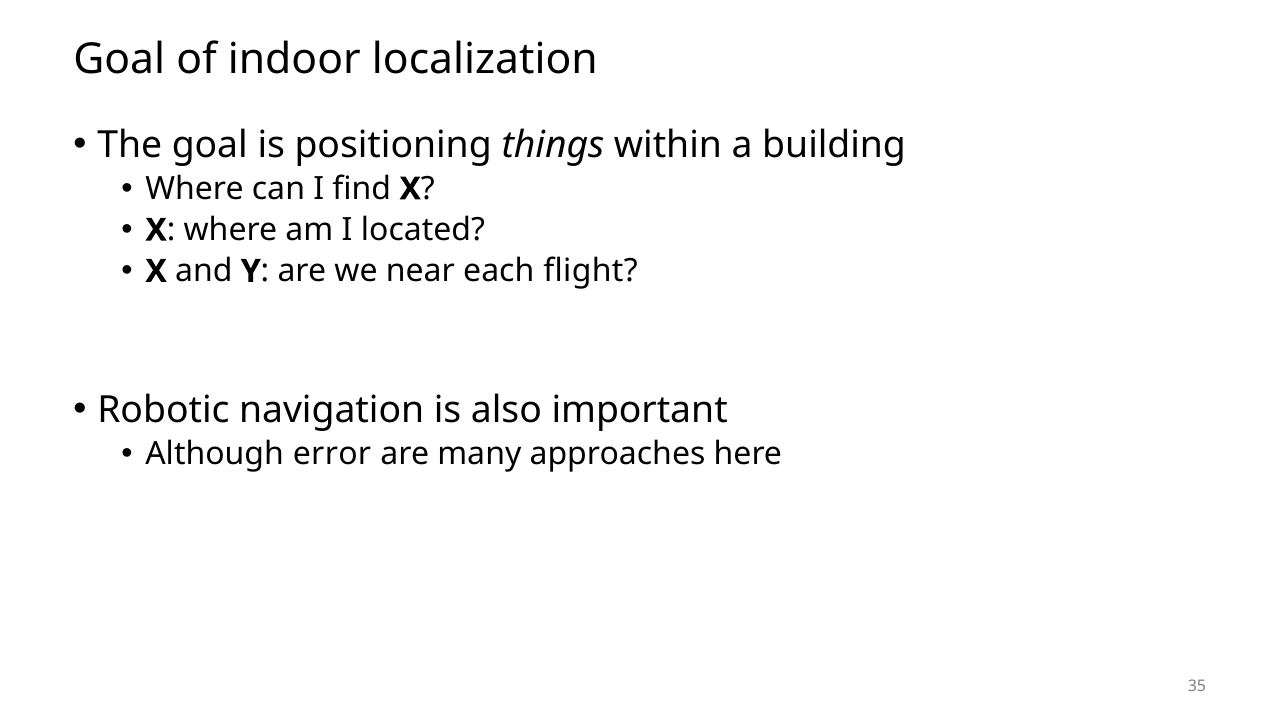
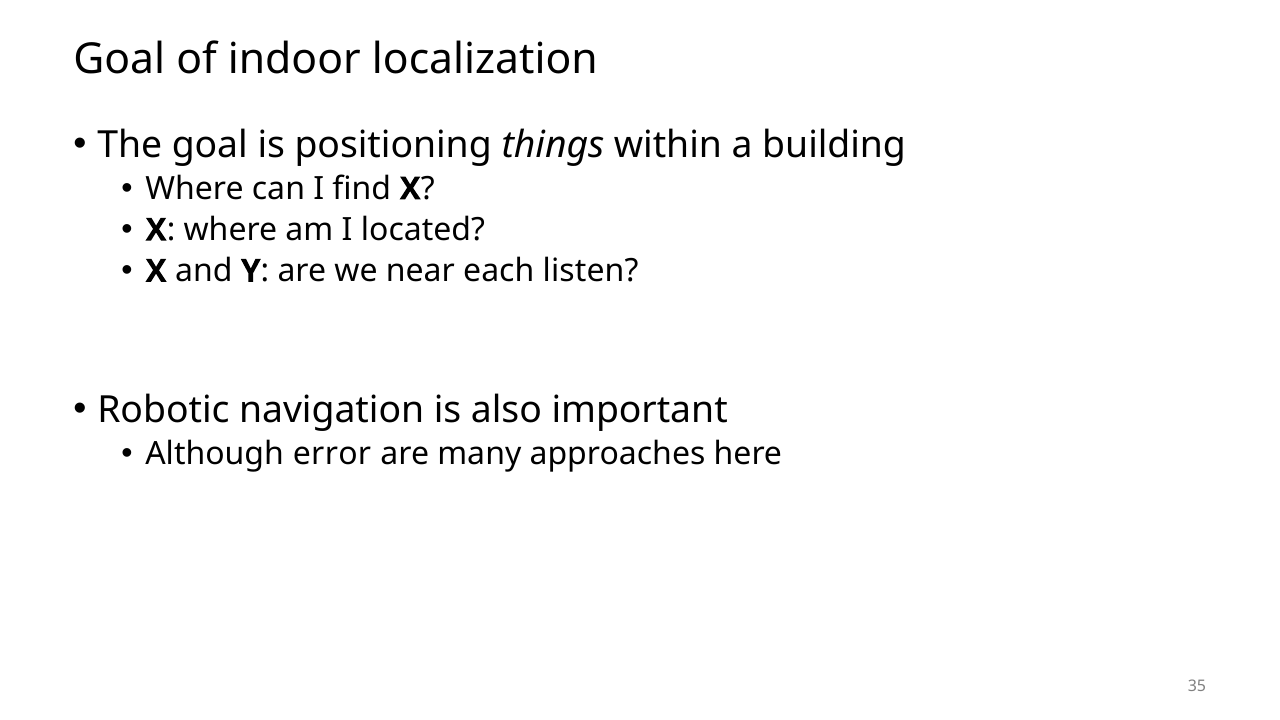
flight: flight -> listen
